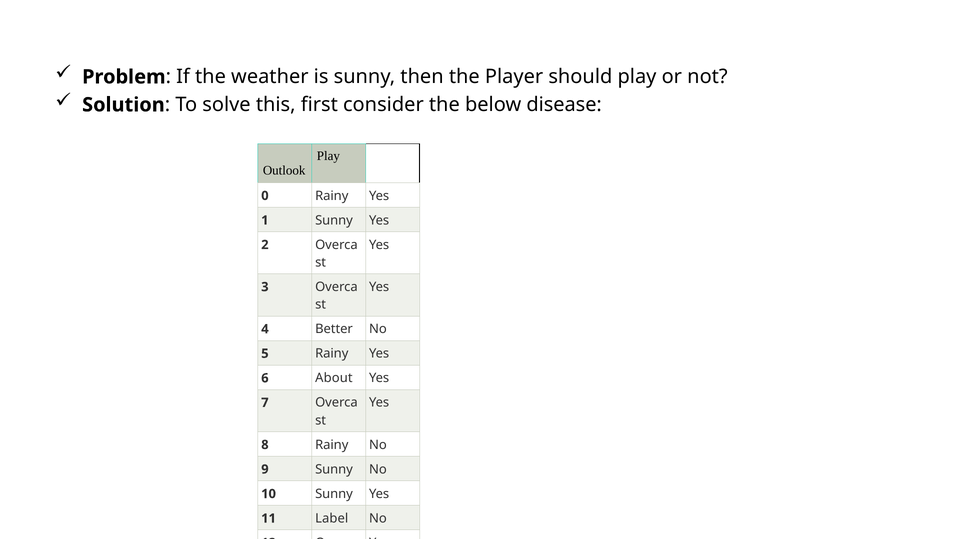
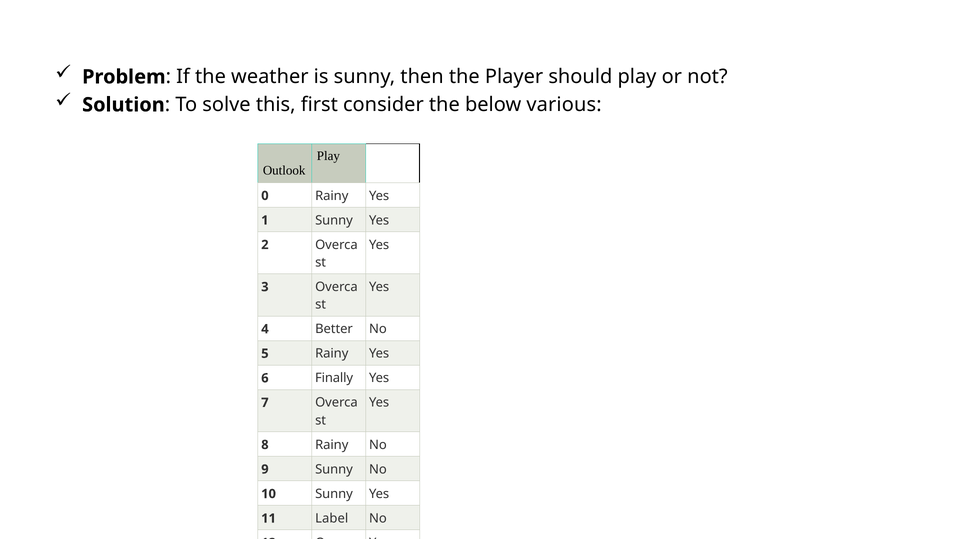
disease: disease -> various
About: About -> Finally
